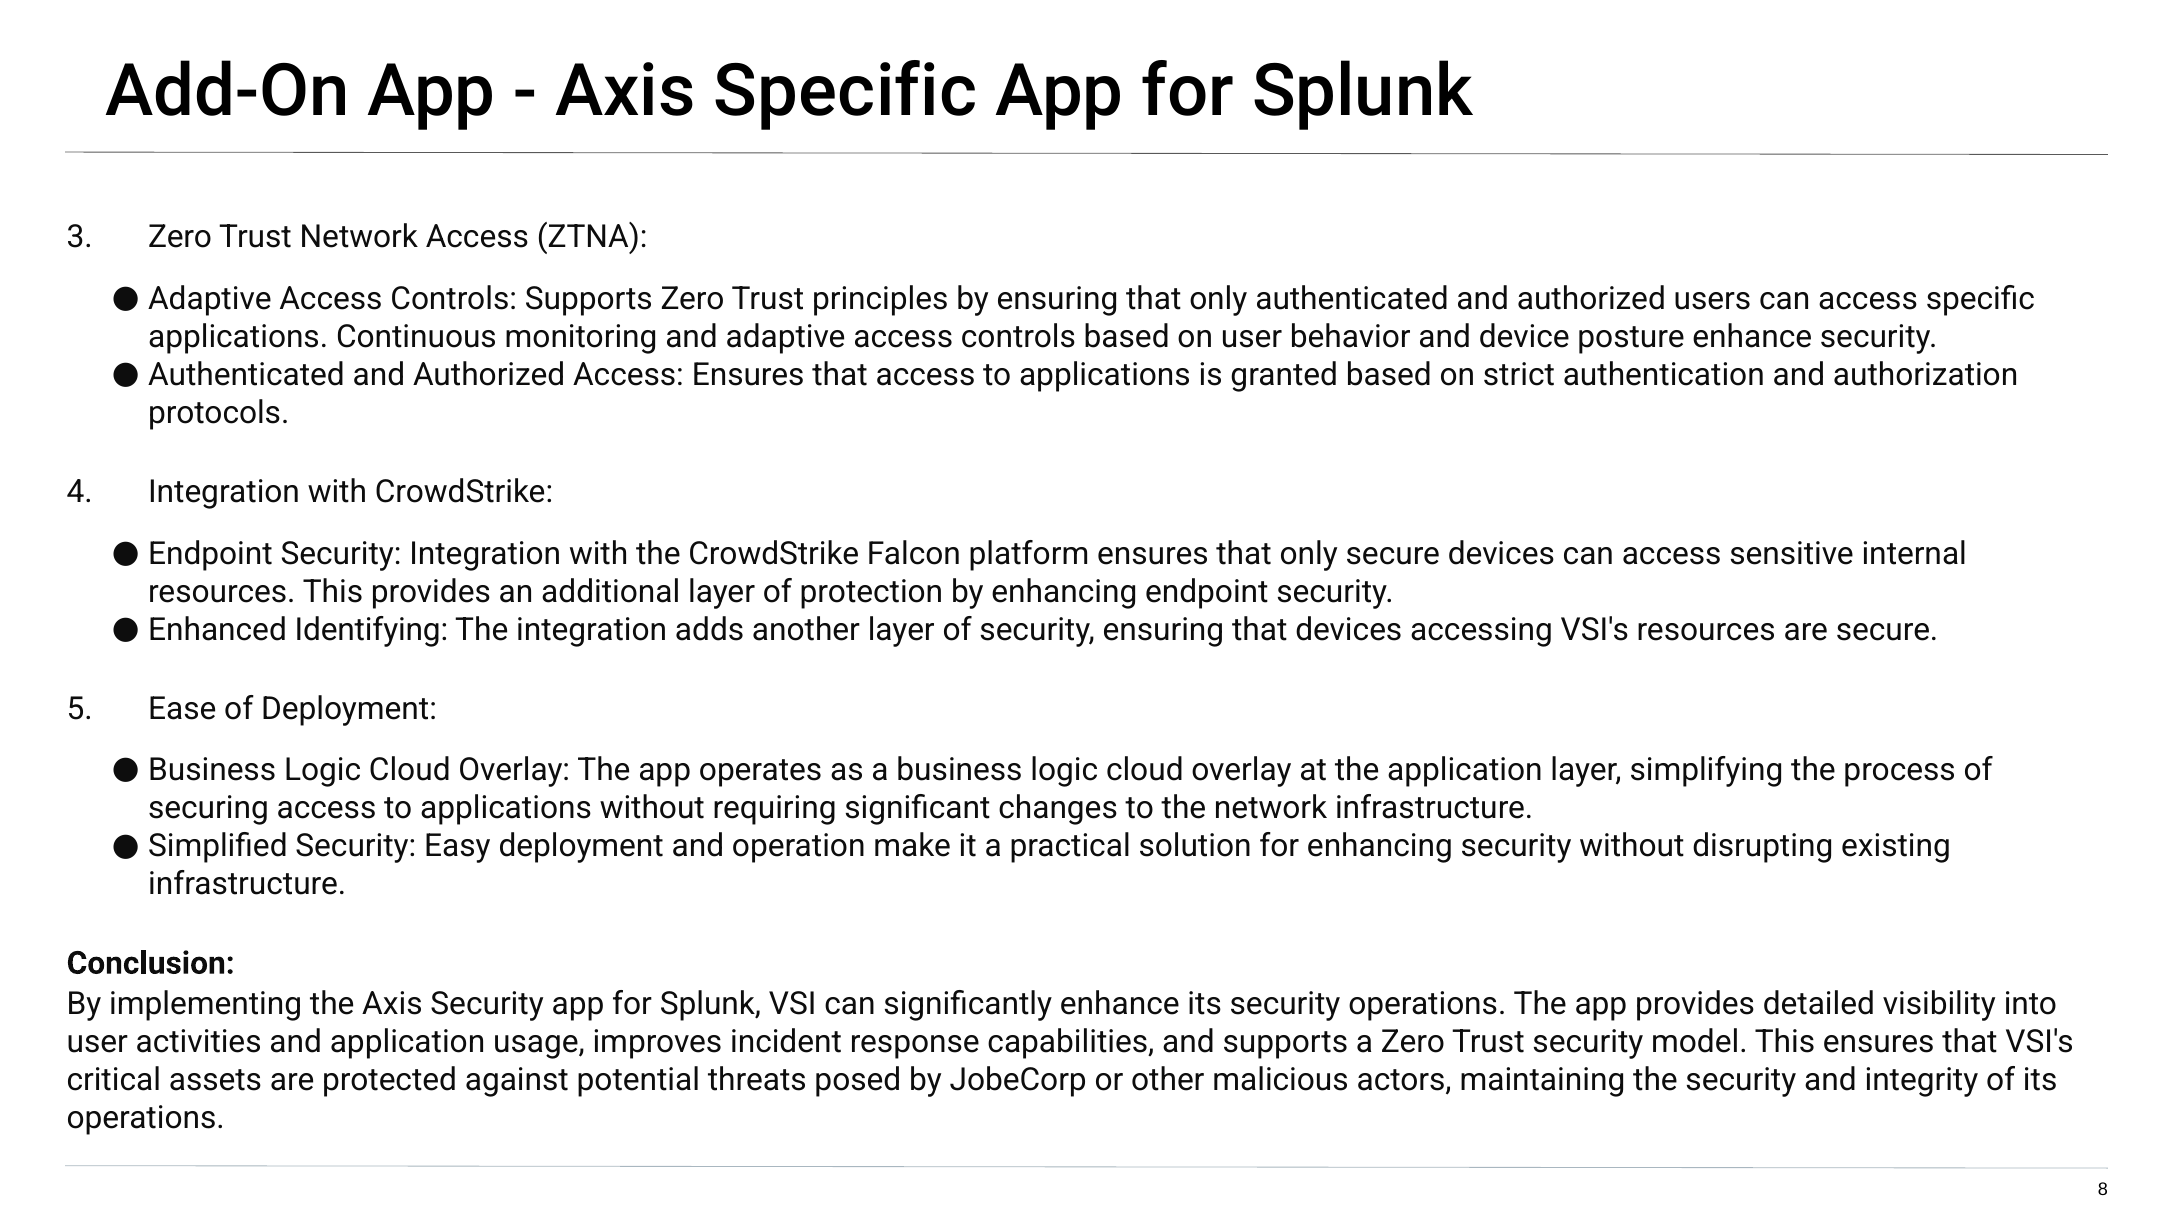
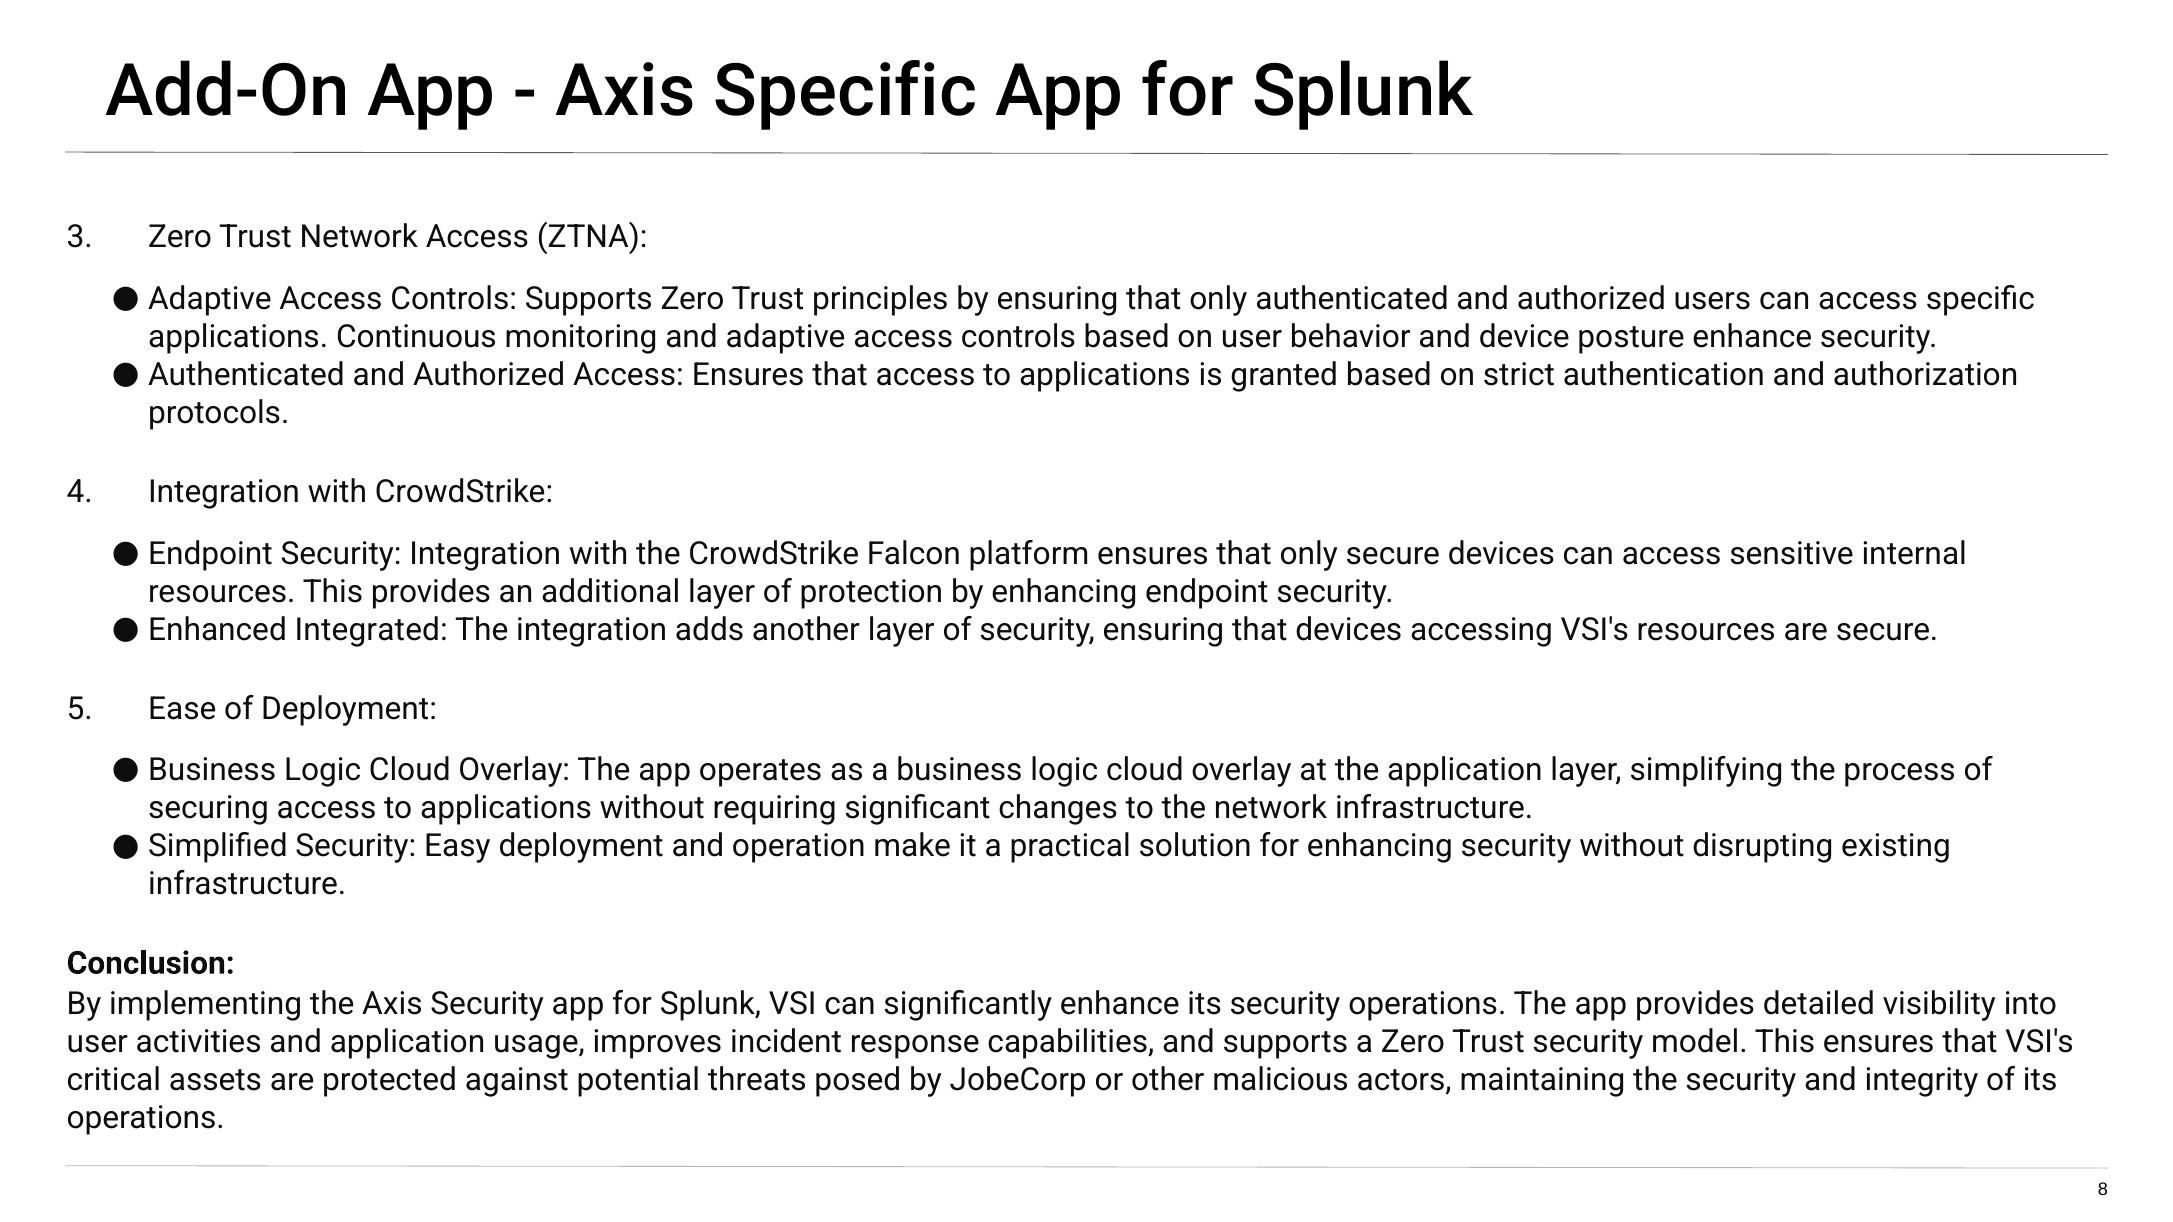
Identifying: Identifying -> Integrated
